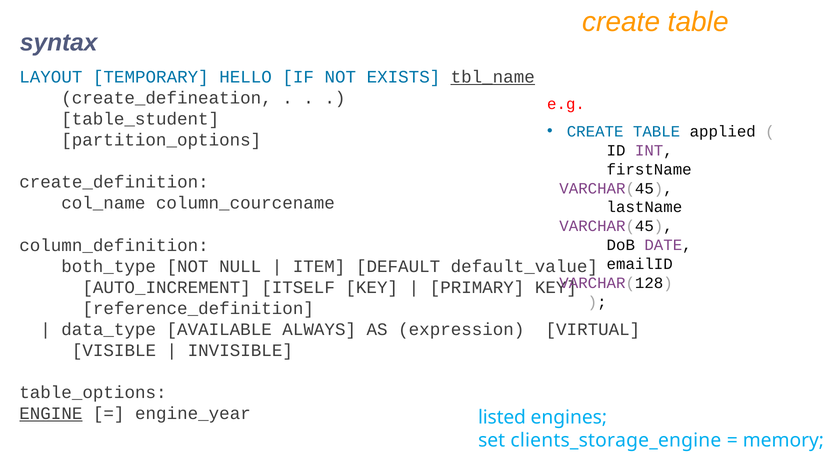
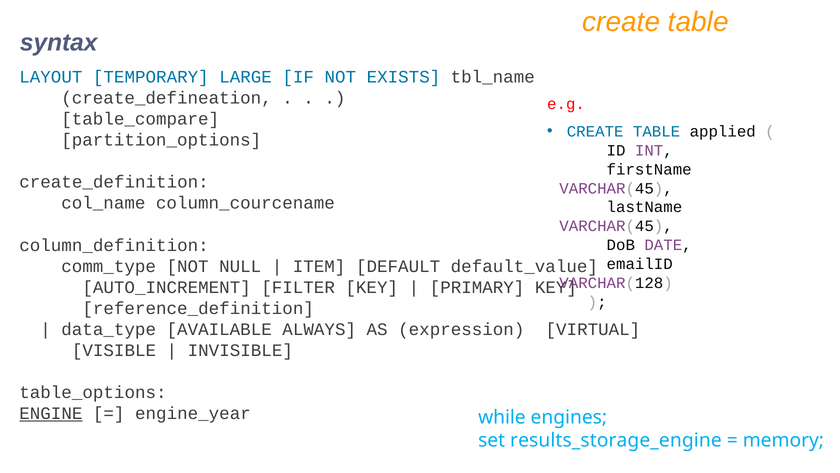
HELLO: HELLO -> LARGE
tbl_name underline: present -> none
table_student: table_student -> table_compare
both_type: both_type -> comm_type
ITSELF: ITSELF -> FILTER
listed: listed -> while
clients_storage_engine: clients_storage_engine -> results_storage_engine
